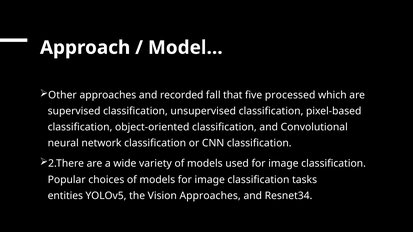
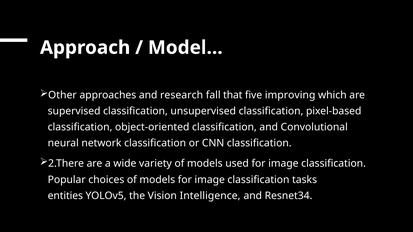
recorded: recorded -> research
processed: processed -> improving
Vision Approaches: Approaches -> Intelligence
